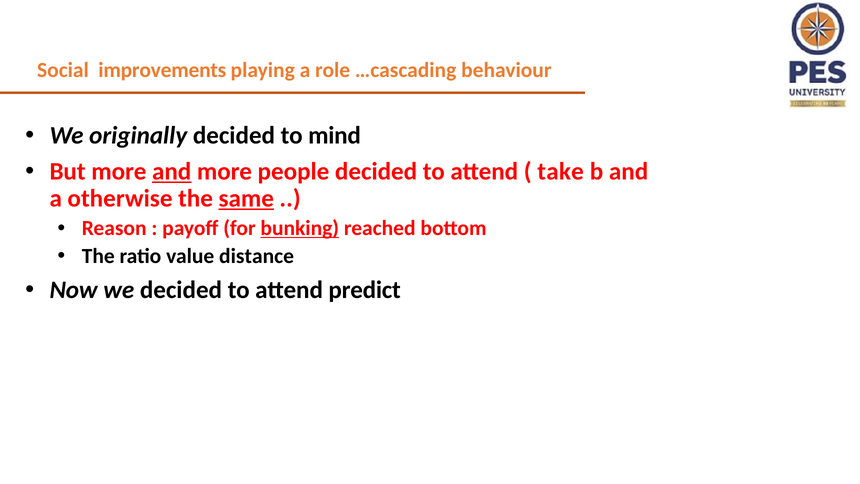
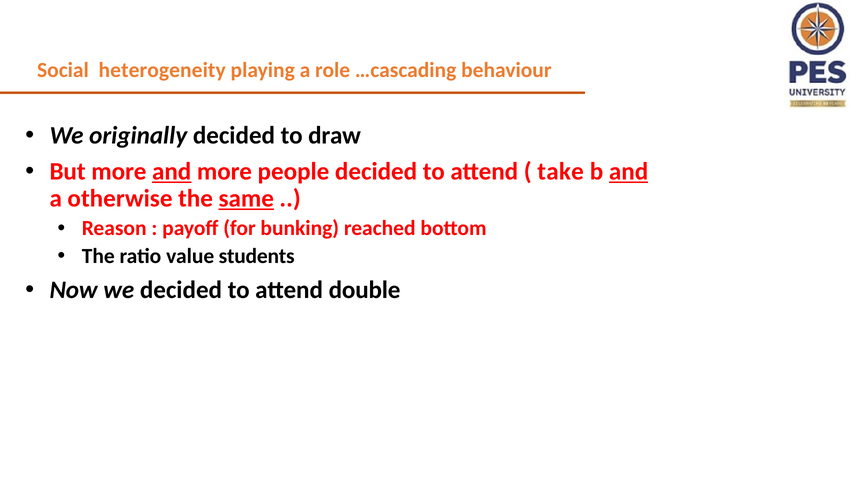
improvements: improvements -> heterogeneity
mind: mind -> draw
and at (629, 172) underline: none -> present
bunking underline: present -> none
distance: distance -> students
predict: predict -> double
